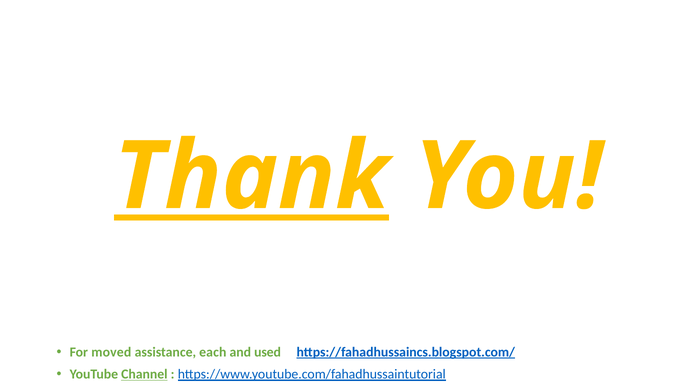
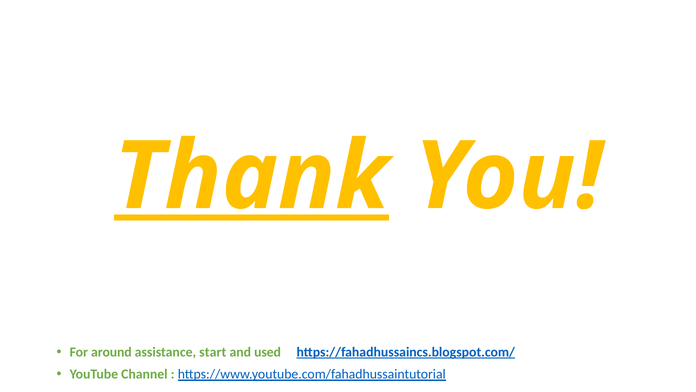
moved: moved -> around
each: each -> start
Channel underline: present -> none
